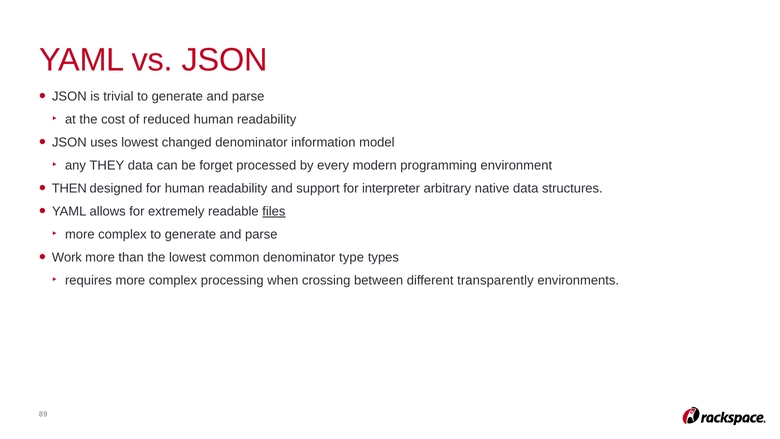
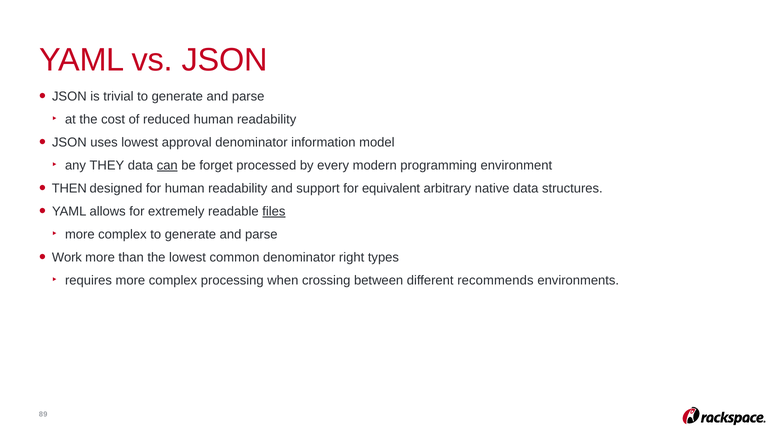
changed: changed -> approval
can underline: none -> present
interpreter: interpreter -> equivalent
type: type -> right
transparently: transparently -> recommends
